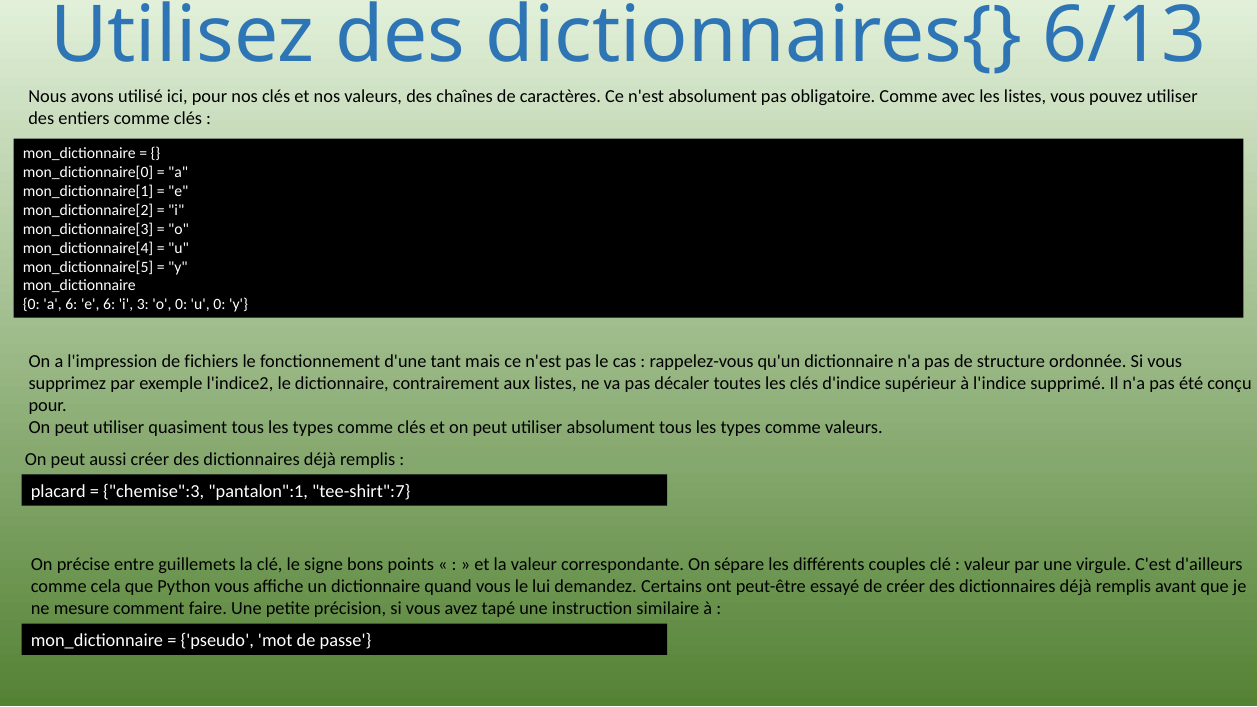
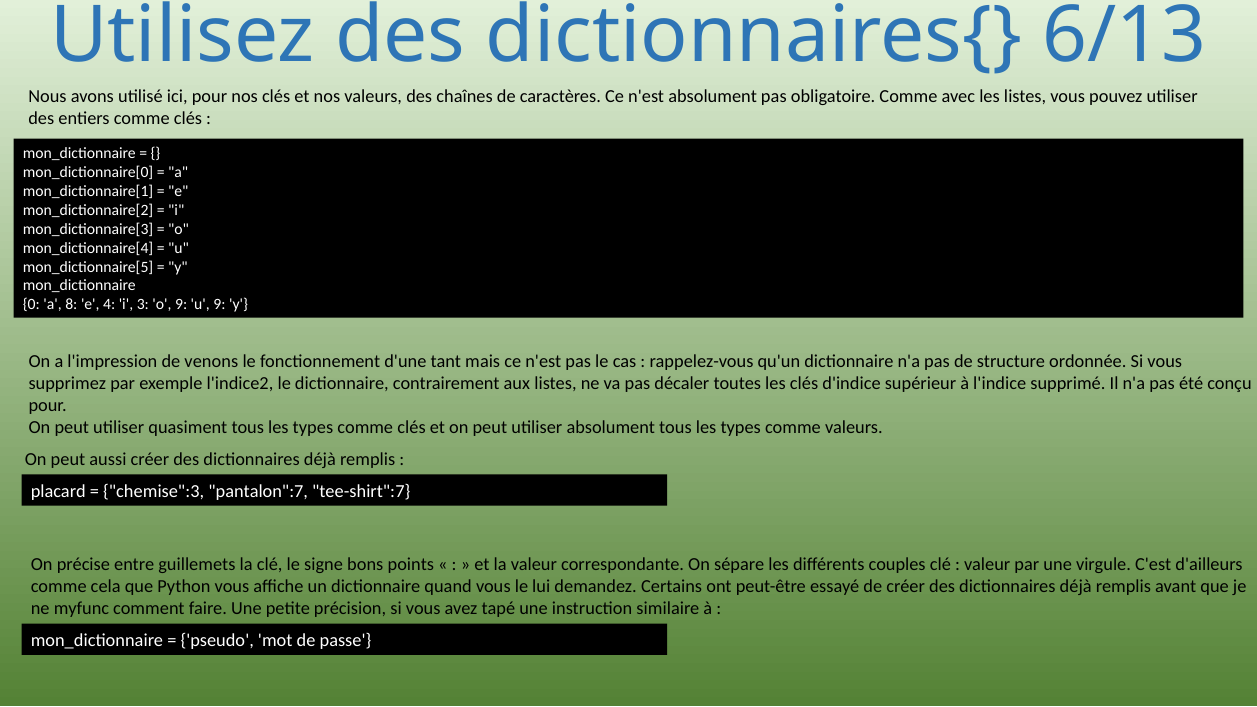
a 6: 6 -> 8
e 6: 6 -> 4
o 0: 0 -> 9
u 0: 0 -> 9
fichiers: fichiers -> venons
pantalon":1: pantalon":1 -> pantalon":7
mesure: mesure -> myfunc
